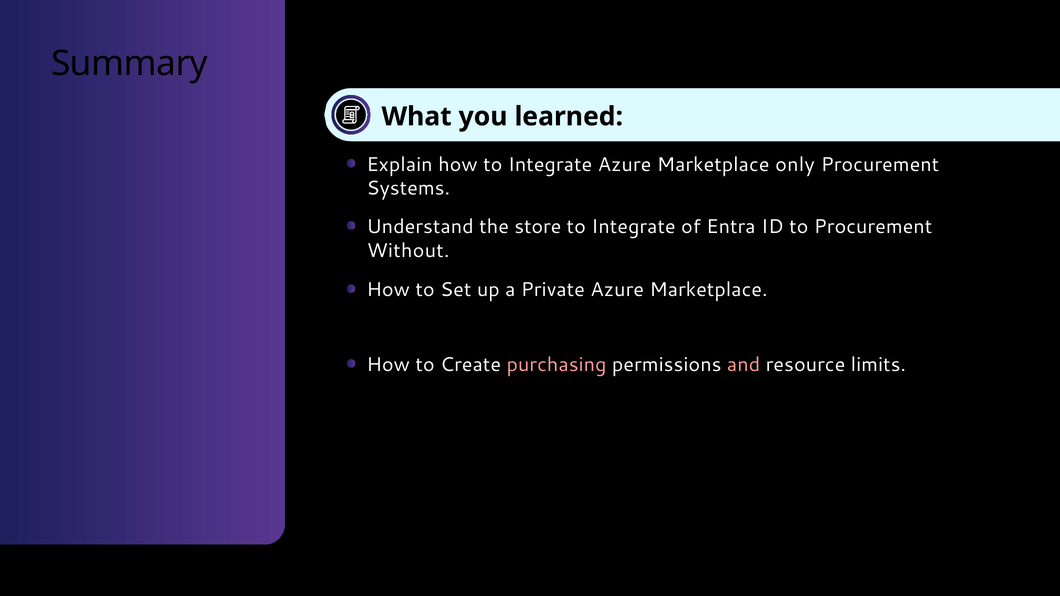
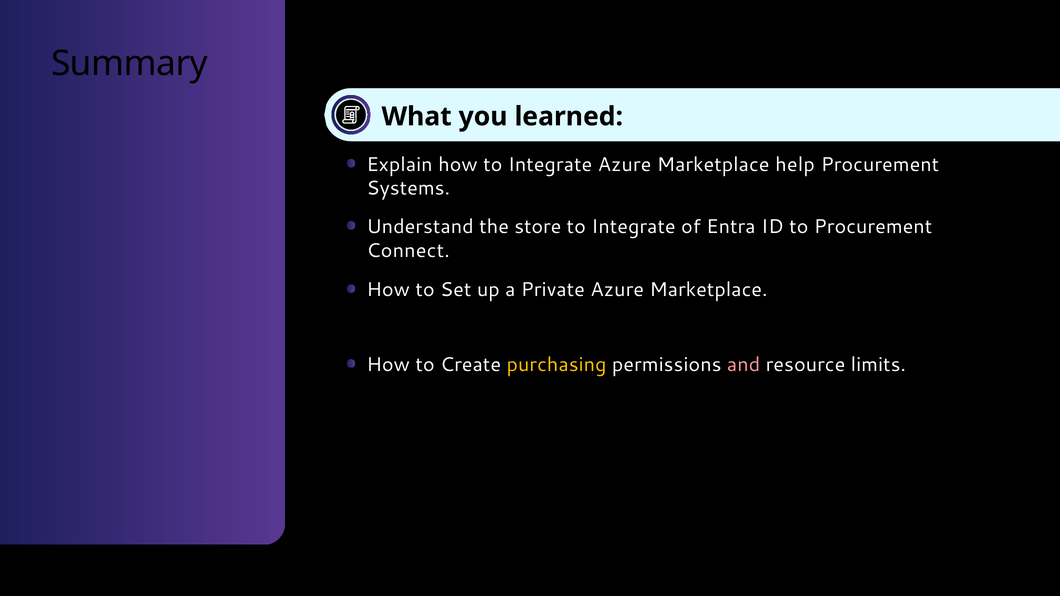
only: only -> help
Without: Without -> Connect
purchasing colour: pink -> yellow
